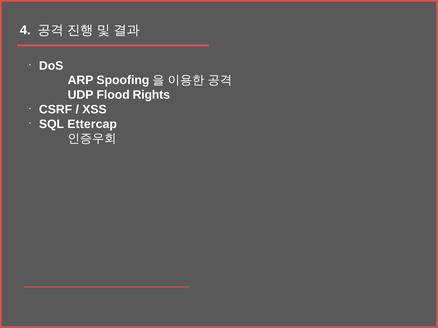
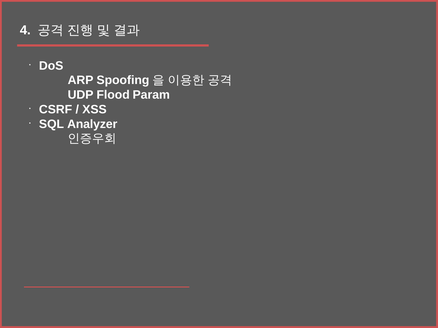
Rights: Rights -> Param
Ettercap: Ettercap -> Analyzer
